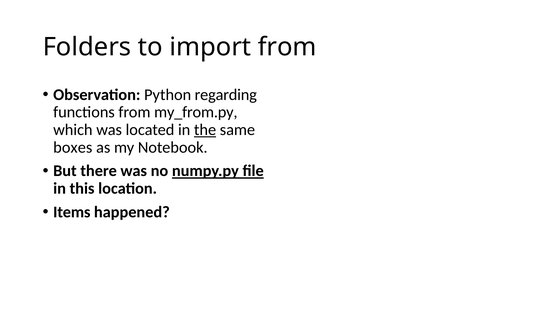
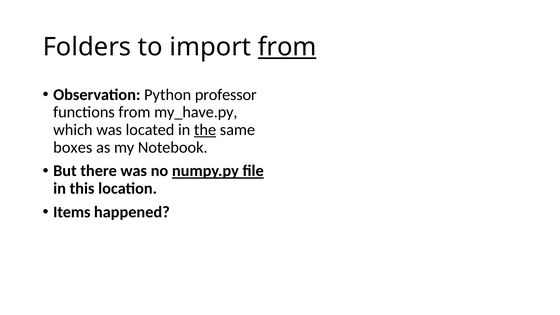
from at (287, 47) underline: none -> present
regarding: regarding -> professor
my_from.py: my_from.py -> my_have.py
